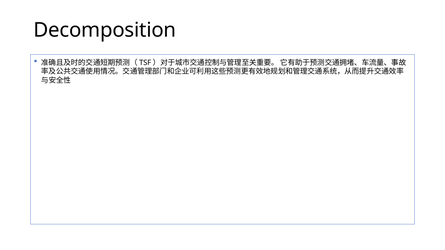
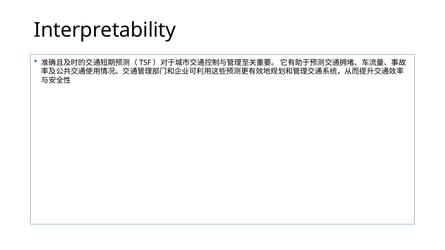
Decomposition: Decomposition -> Interpretability
